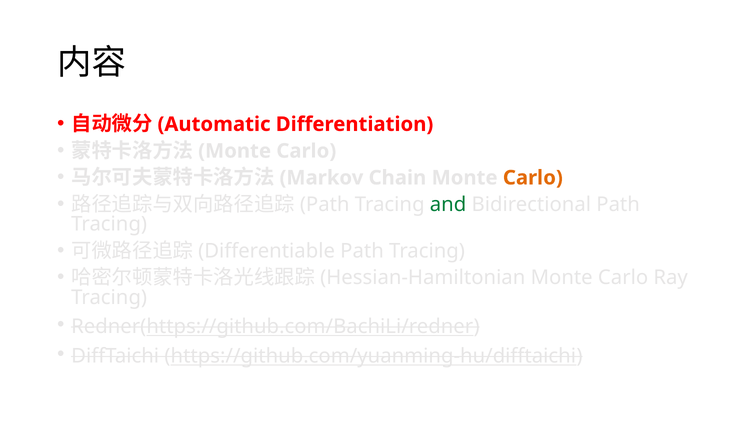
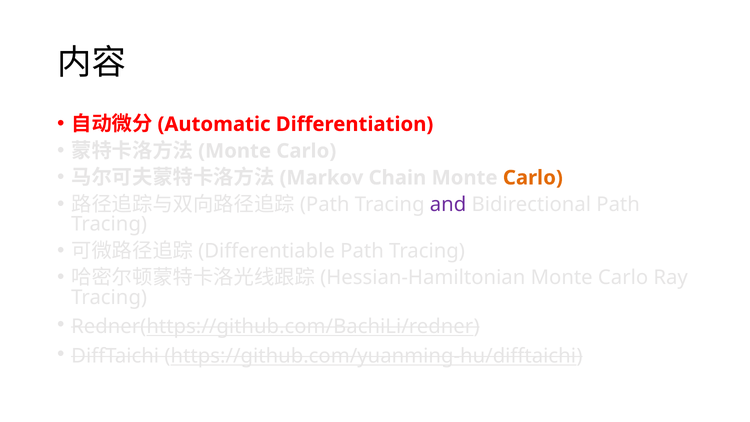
and colour: green -> purple
